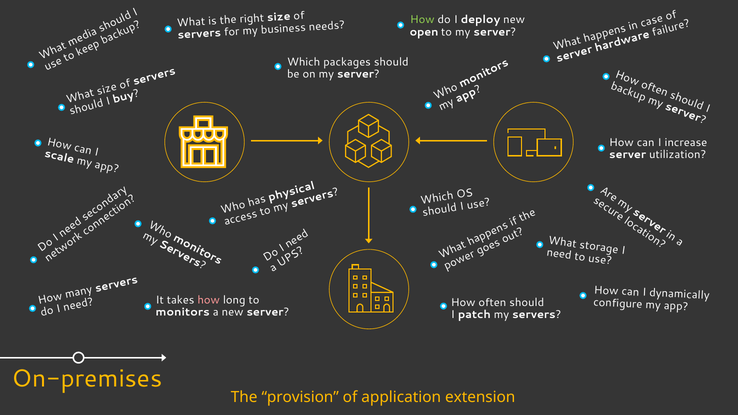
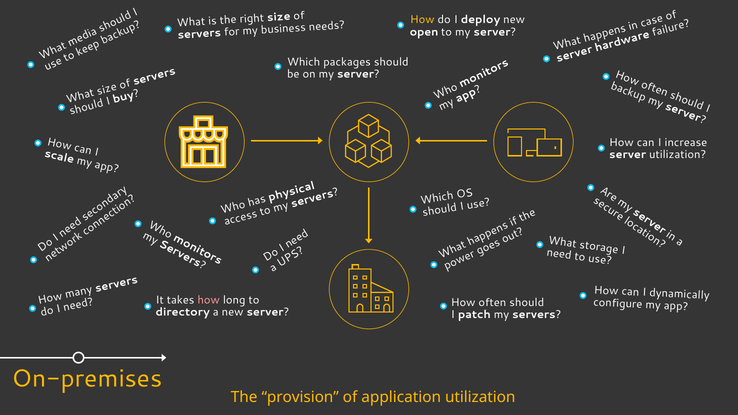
How at (422, 20) colour: light green -> yellow
monitors: monitors -> directory
application extension: extension -> utilization
